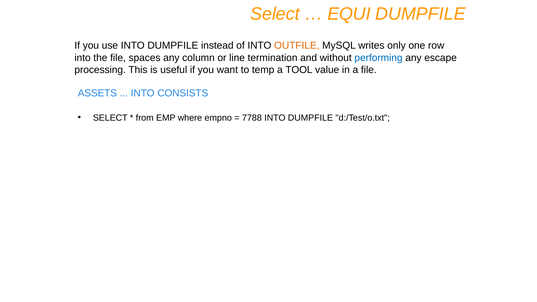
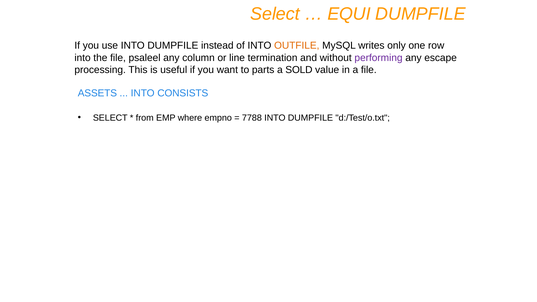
spaces: spaces -> psaleel
performing colour: blue -> purple
temp: temp -> parts
TOOL: TOOL -> SOLD
